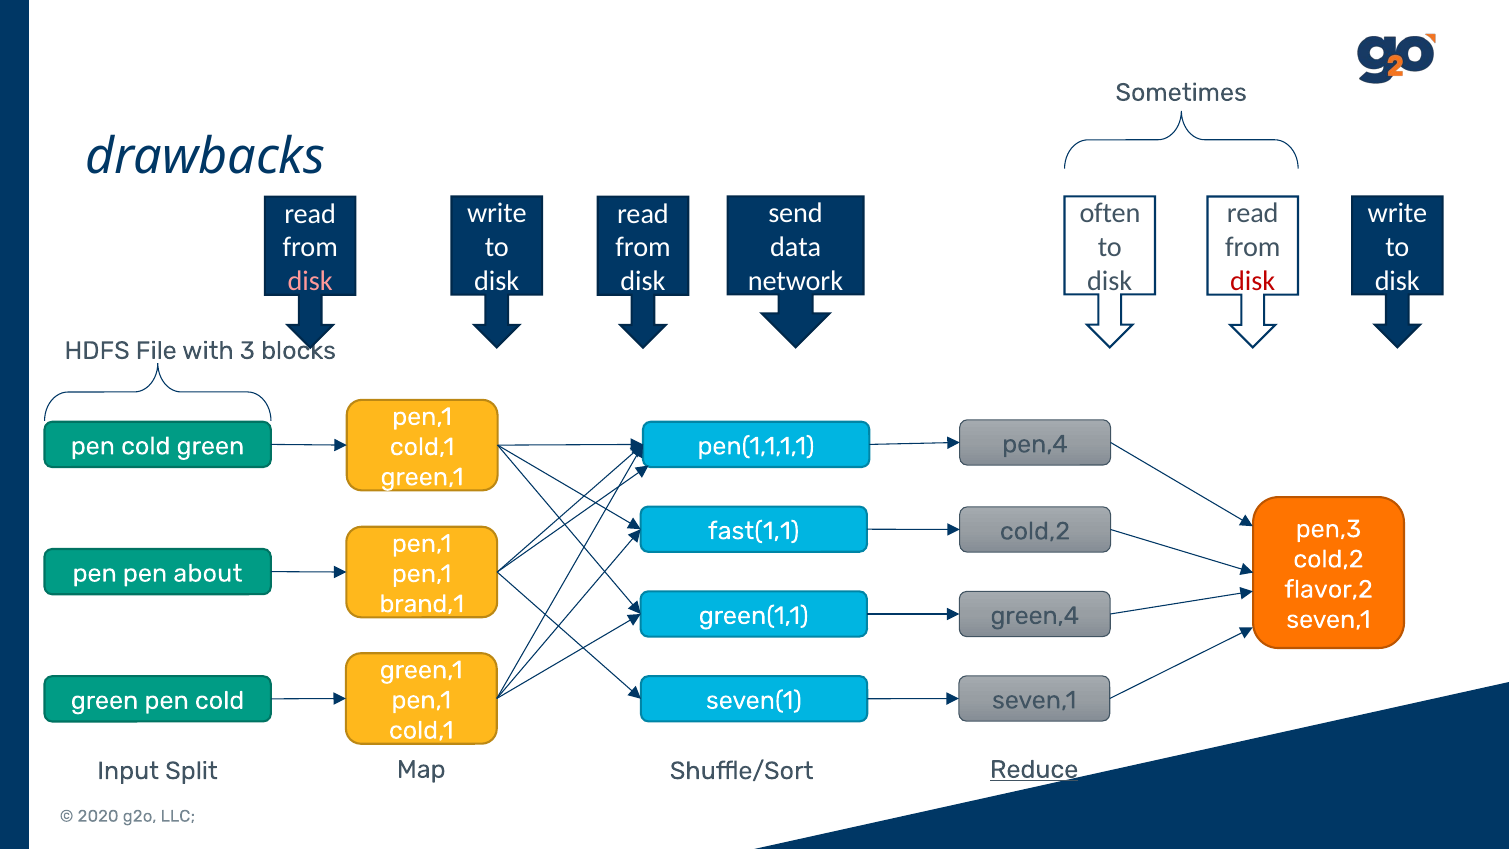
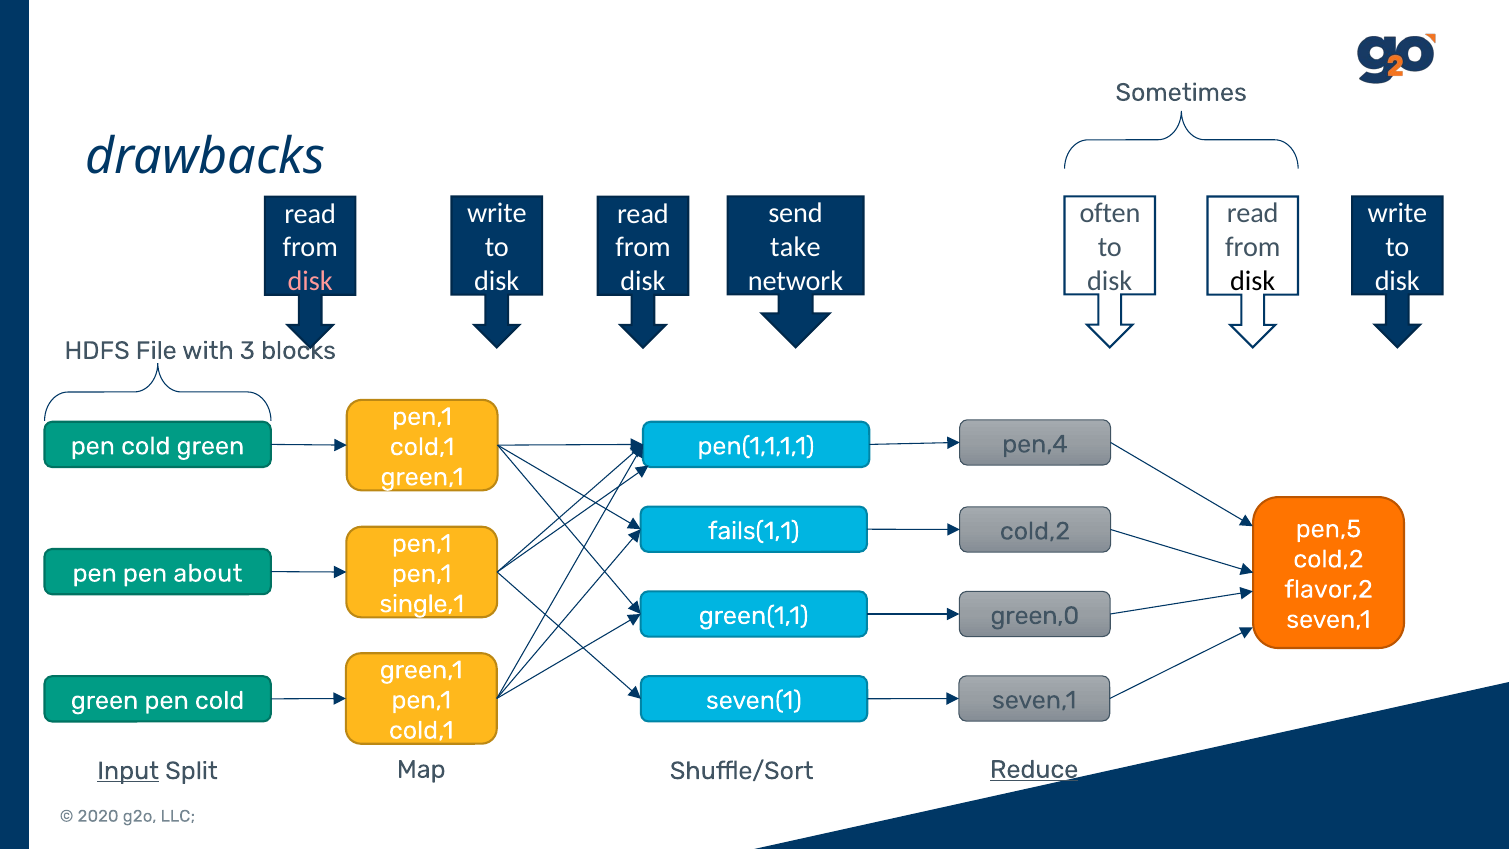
data: data -> take
disk at (1253, 281) colour: red -> black
pen,3: pen,3 -> pen,5
fast(1,1: fast(1,1 -> fails(1,1
brand,1: brand,1 -> single,1
green,4: green,4 -> green,0
Input underline: none -> present
